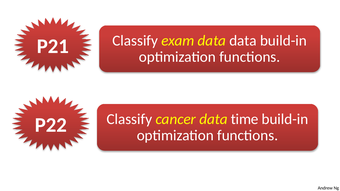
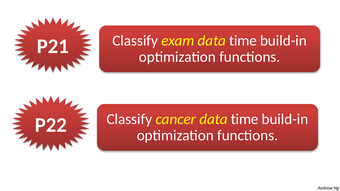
exam data data: data -> time
